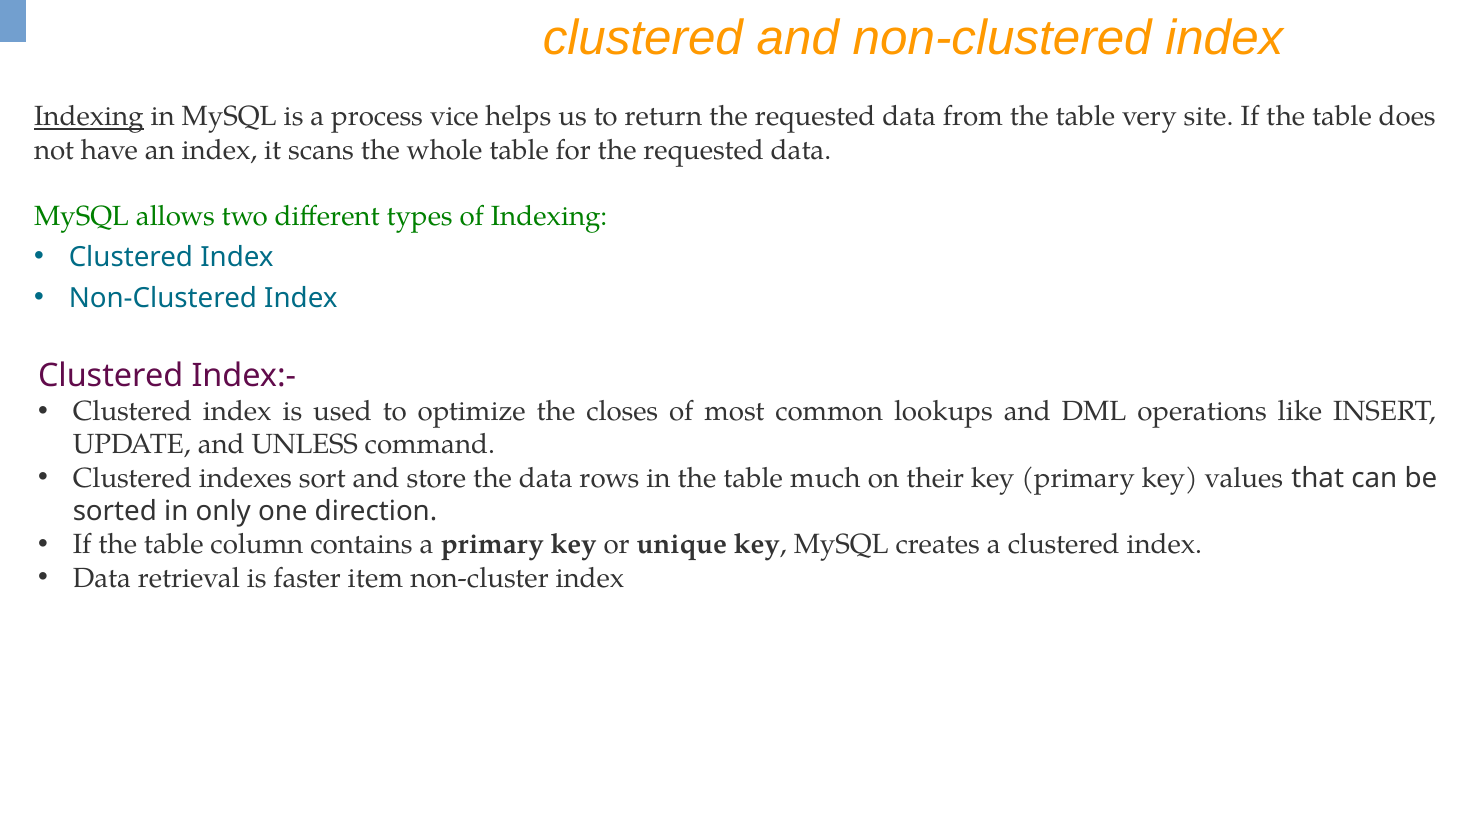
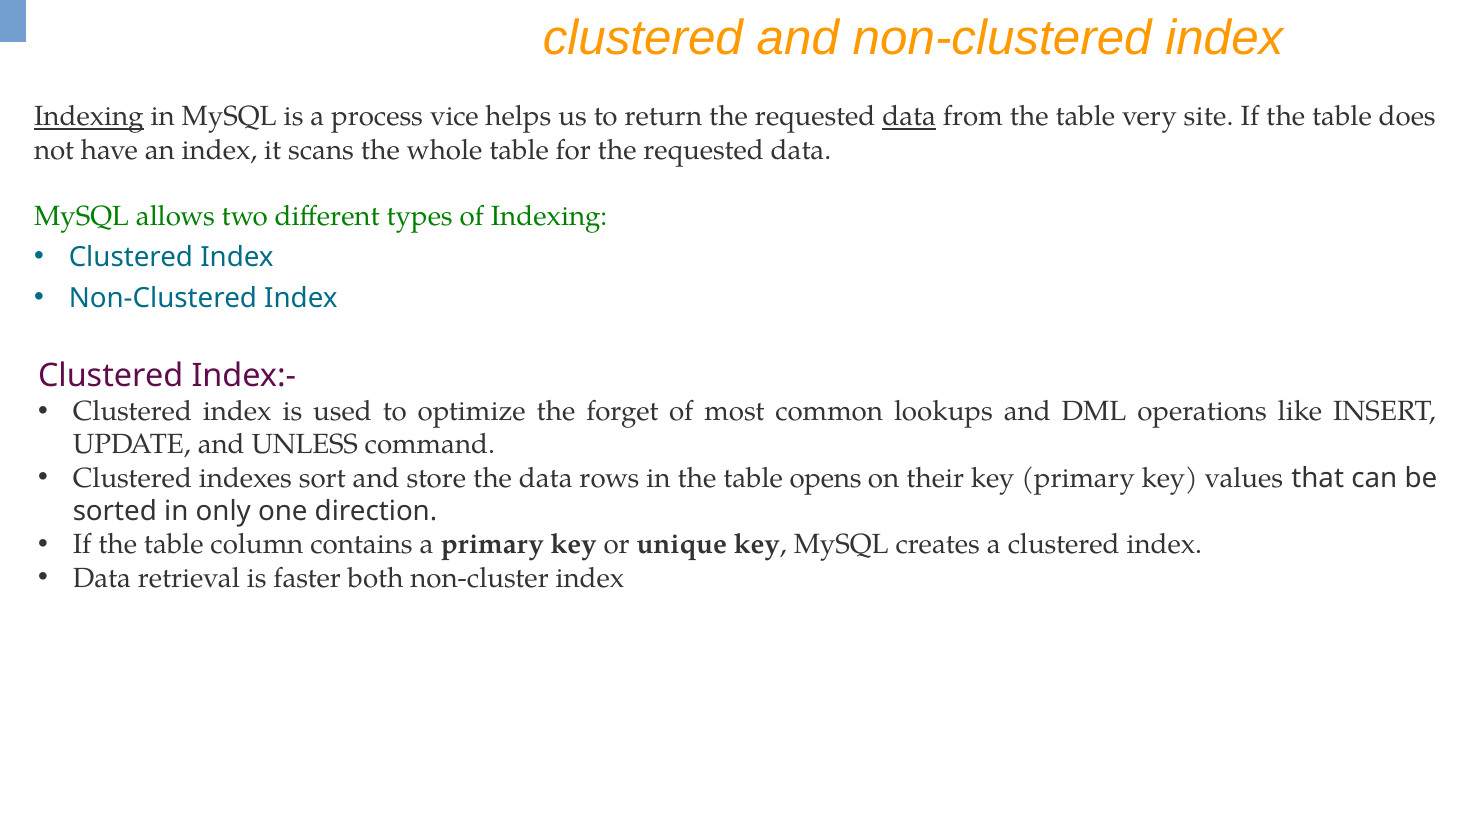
data at (909, 117) underline: none -> present
closes: closes -> forget
much: much -> opens
item: item -> both
